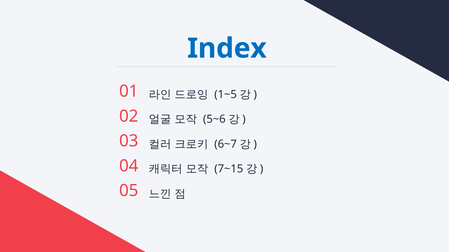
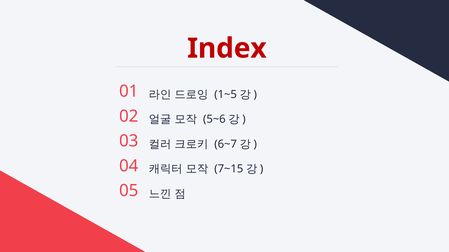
Index colour: blue -> red
